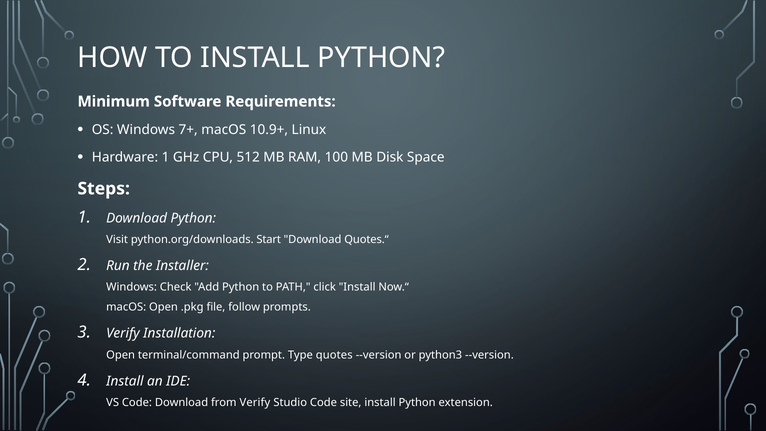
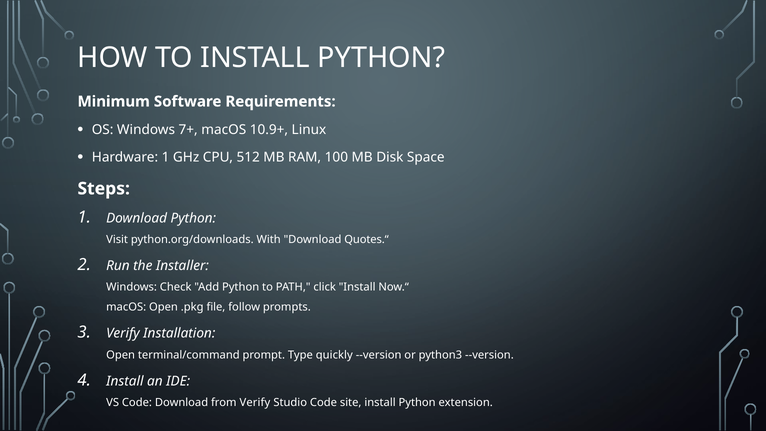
Start: Start -> With
quotes: quotes -> quickly
